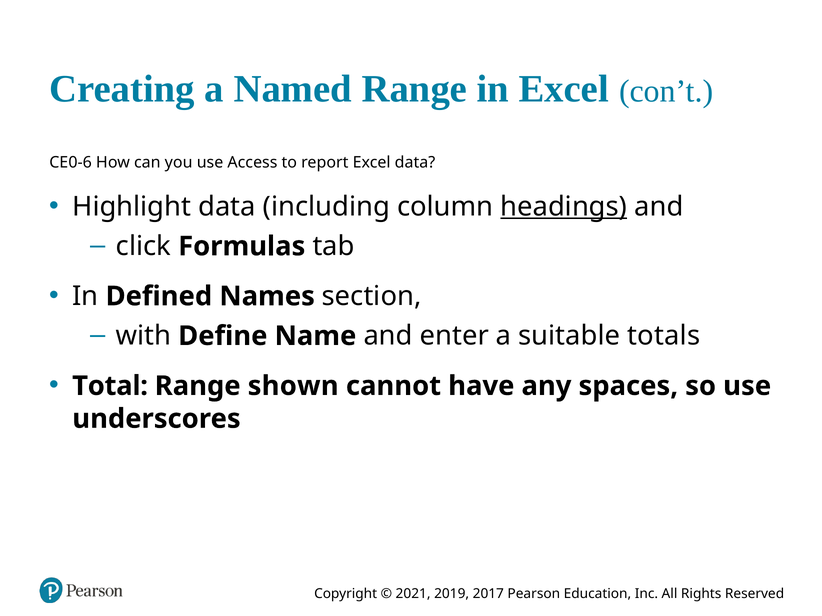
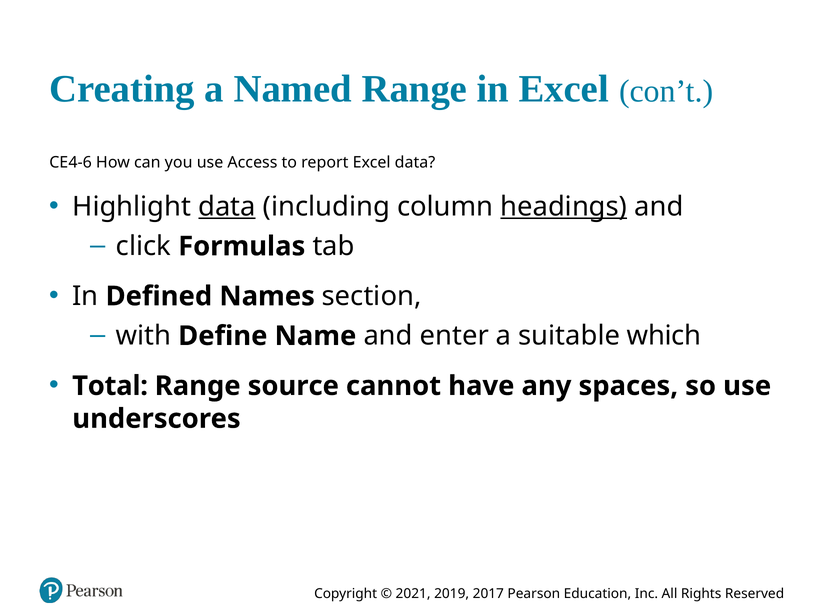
0-6: 0-6 -> 4-6
data at (227, 207) underline: none -> present
totals: totals -> which
shown: shown -> source
